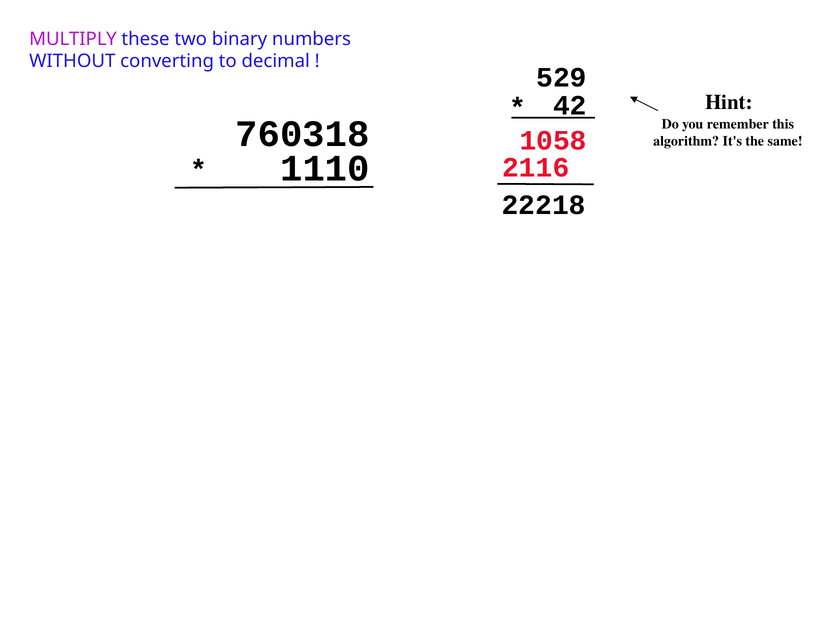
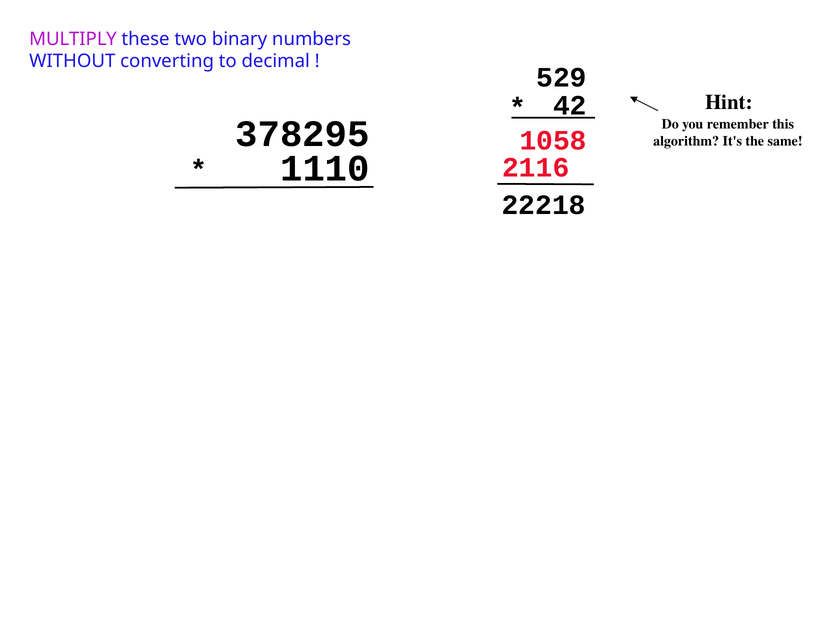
760318: 760318 -> 378295
